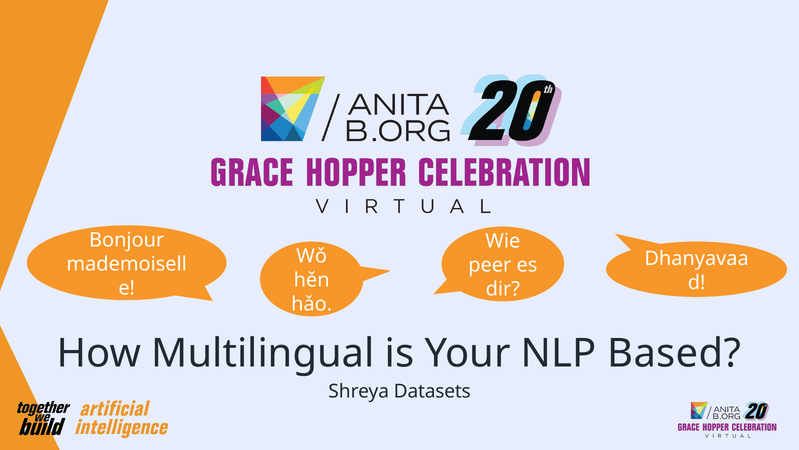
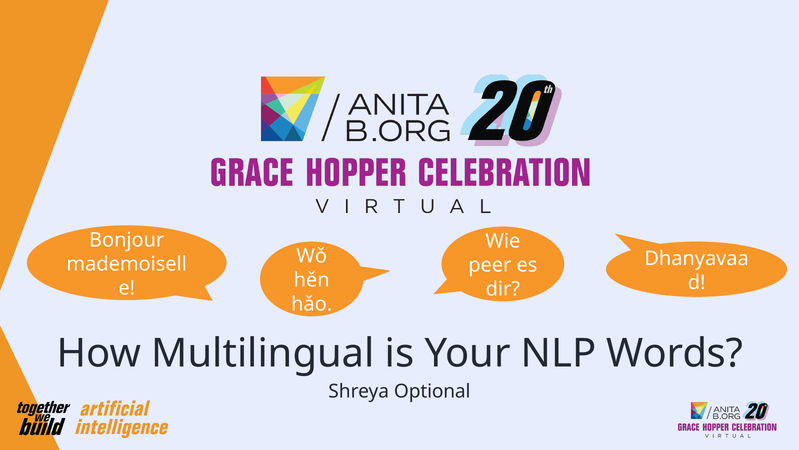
Based: Based -> Words
Datasets: Datasets -> Optional
